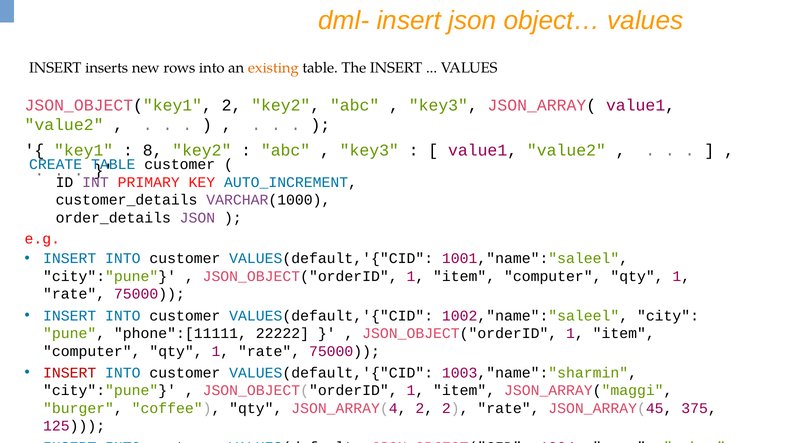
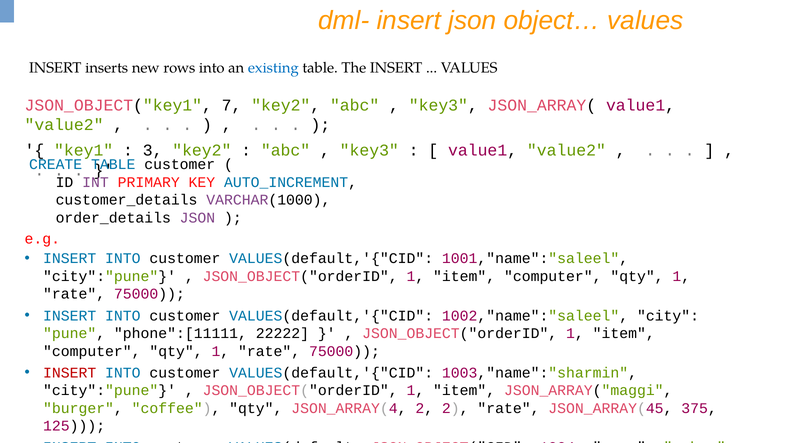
existing colour: orange -> blue
JSON_OBJECT("key1 2: 2 -> 7
8: 8 -> 3
